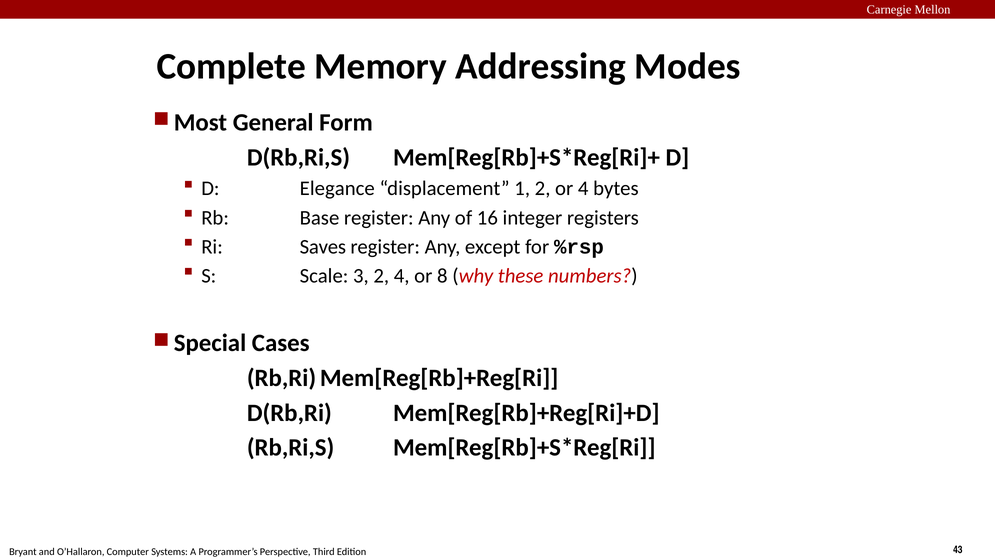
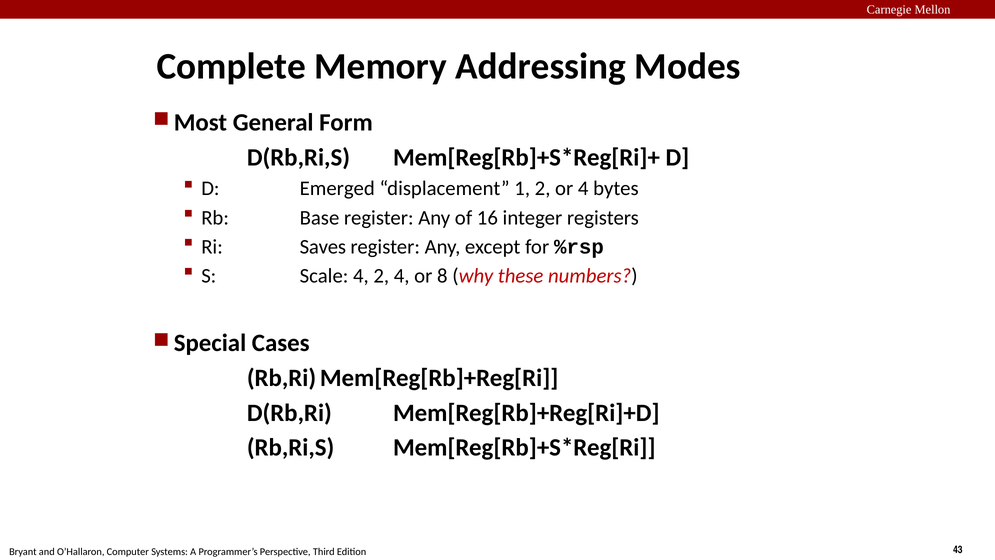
Elegance: Elegance -> Emerged
Scale 3: 3 -> 4
